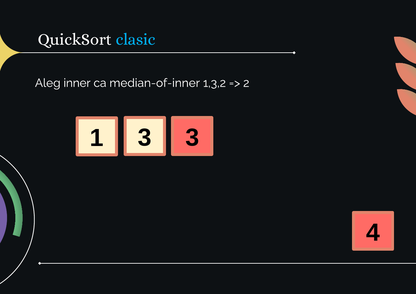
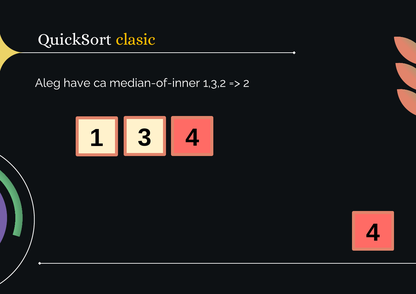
clasic colour: light blue -> yellow
inner: inner -> have
3 3: 3 -> 4
